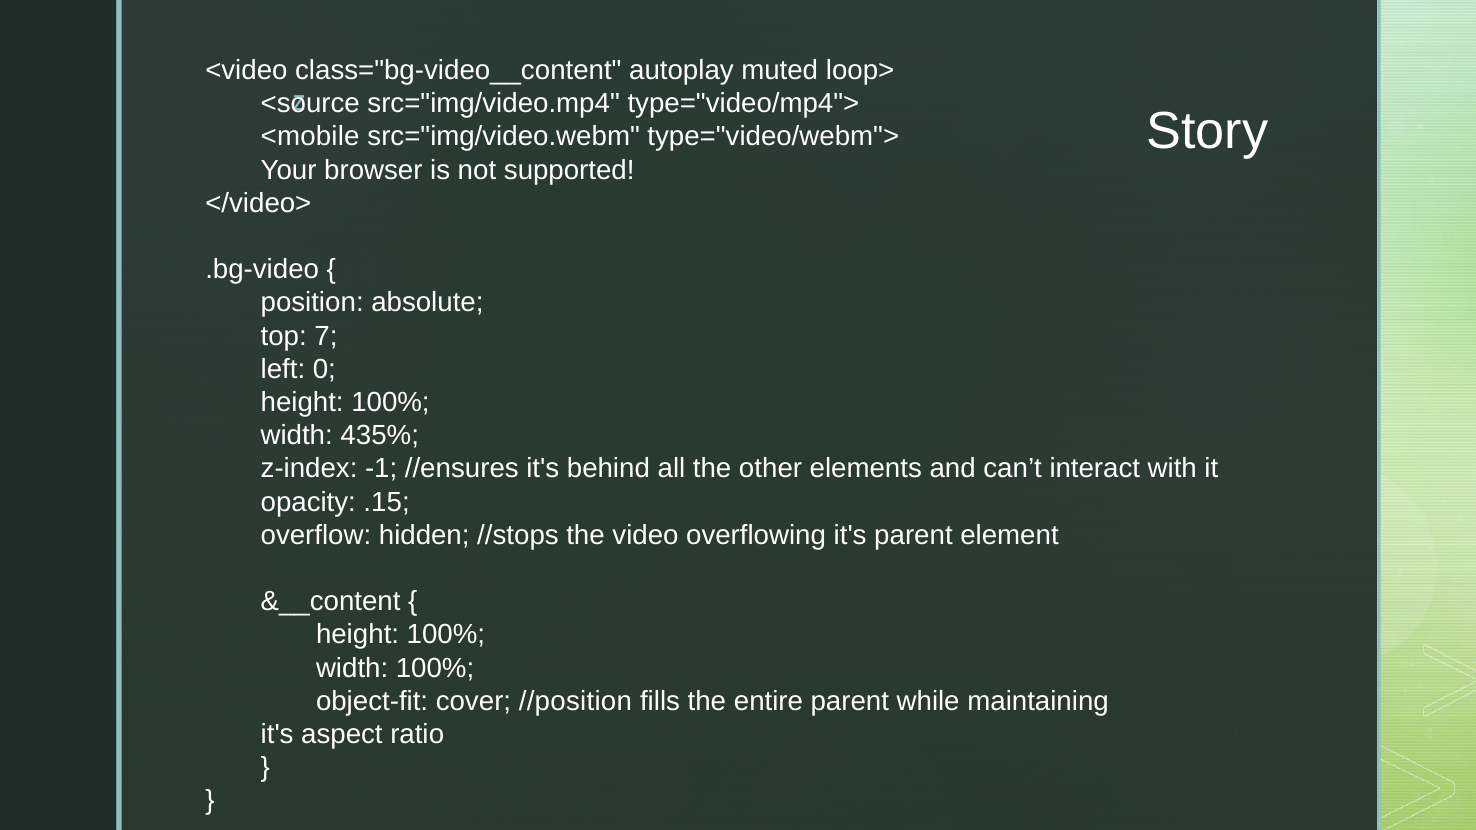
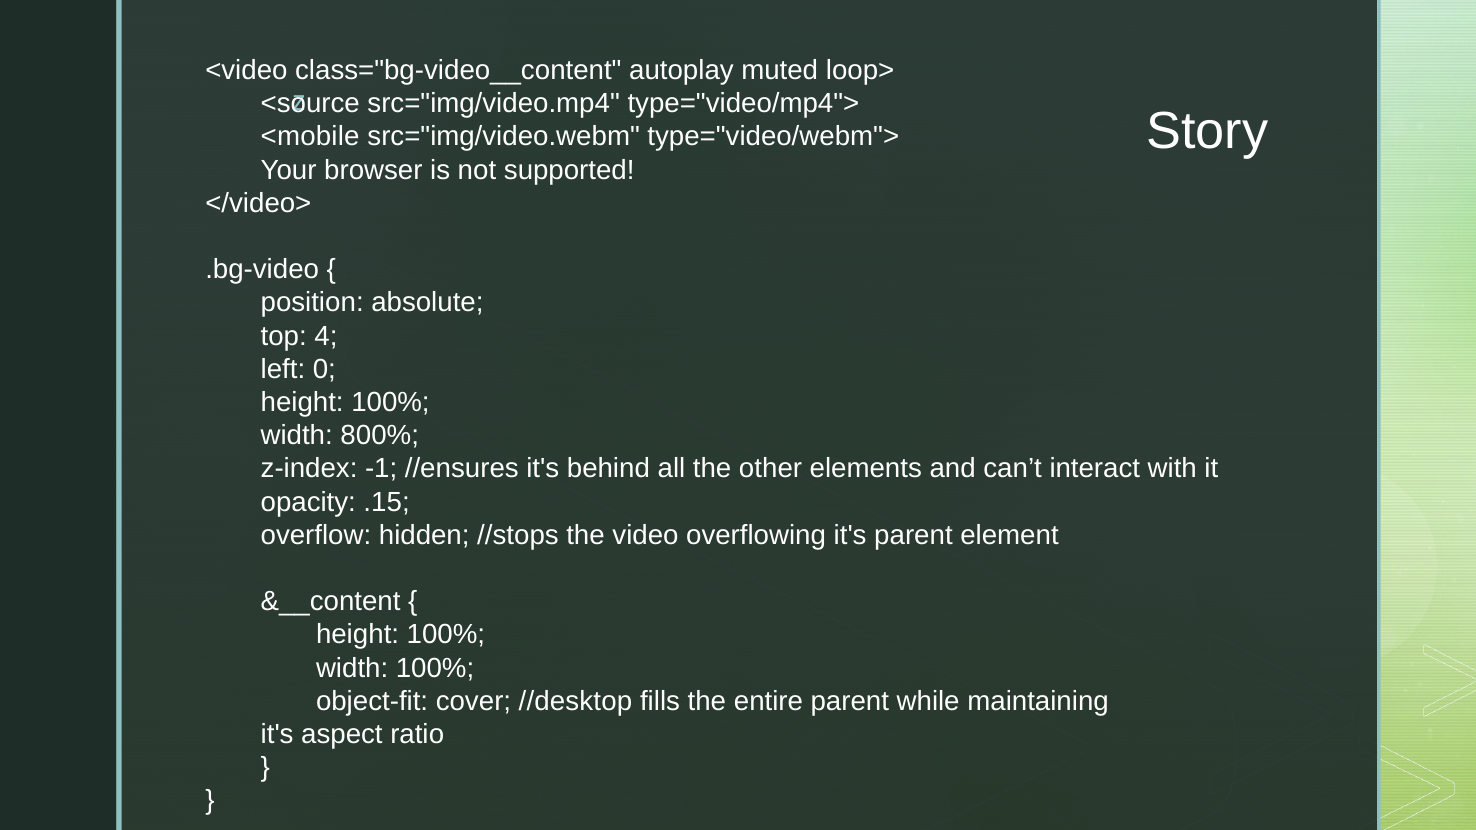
7: 7 -> 4
435%: 435% -> 800%
//position: //position -> //desktop
